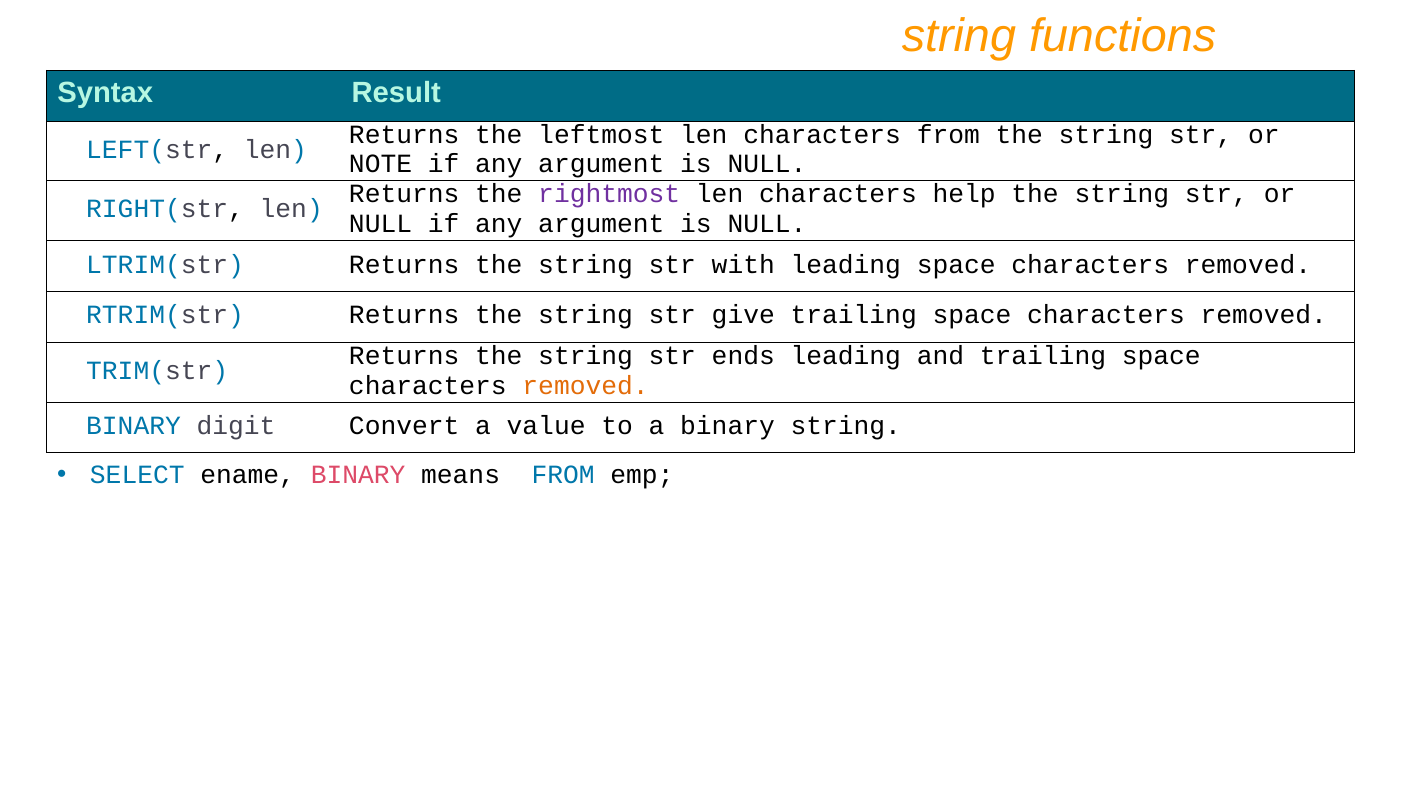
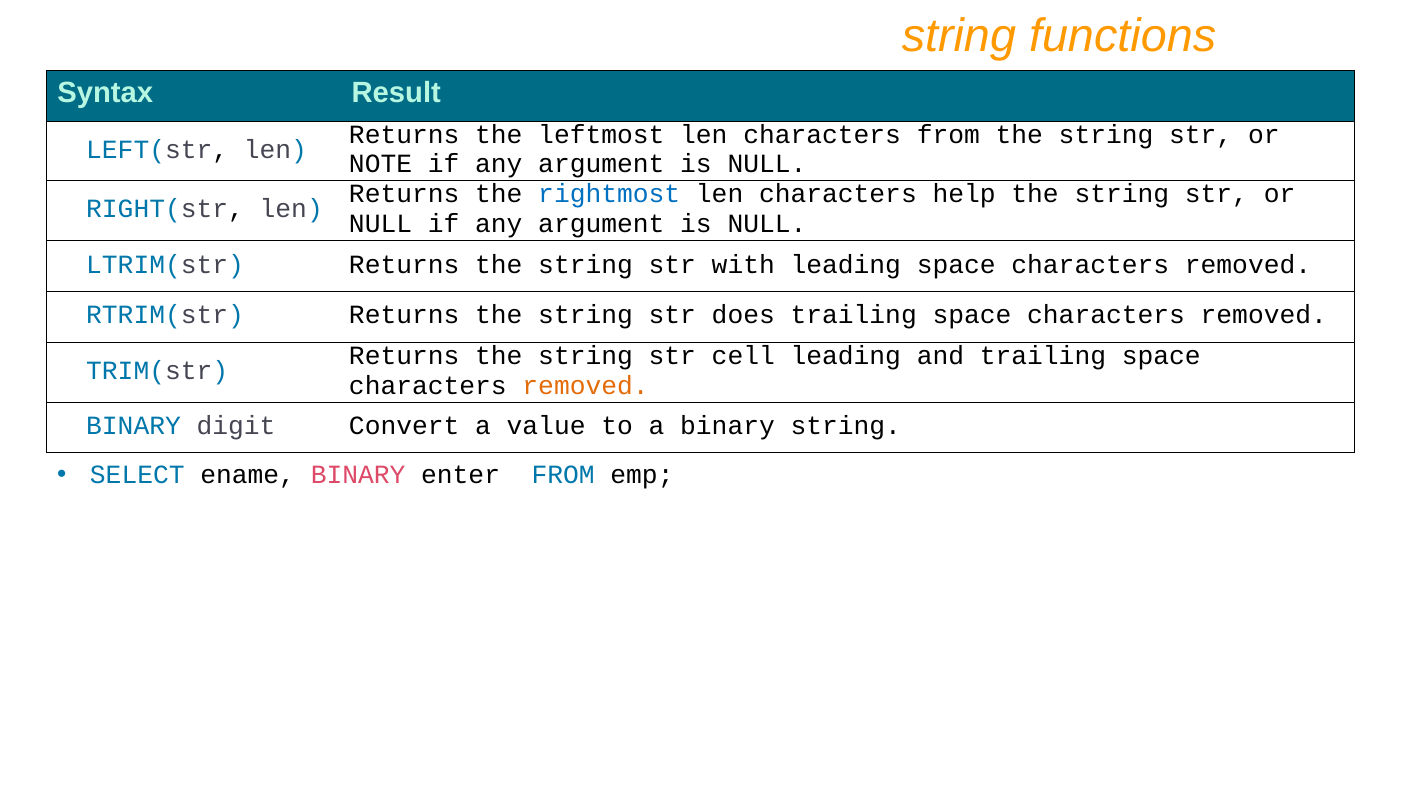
rightmost colour: purple -> blue
give: give -> does
ends: ends -> cell
means: means -> enter
